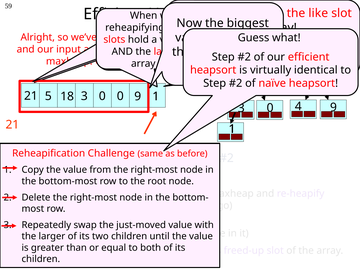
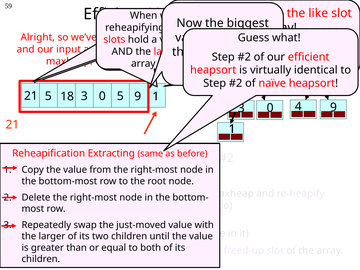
0 0: 0 -> 5
Challenge: Challenge -> Extracting
